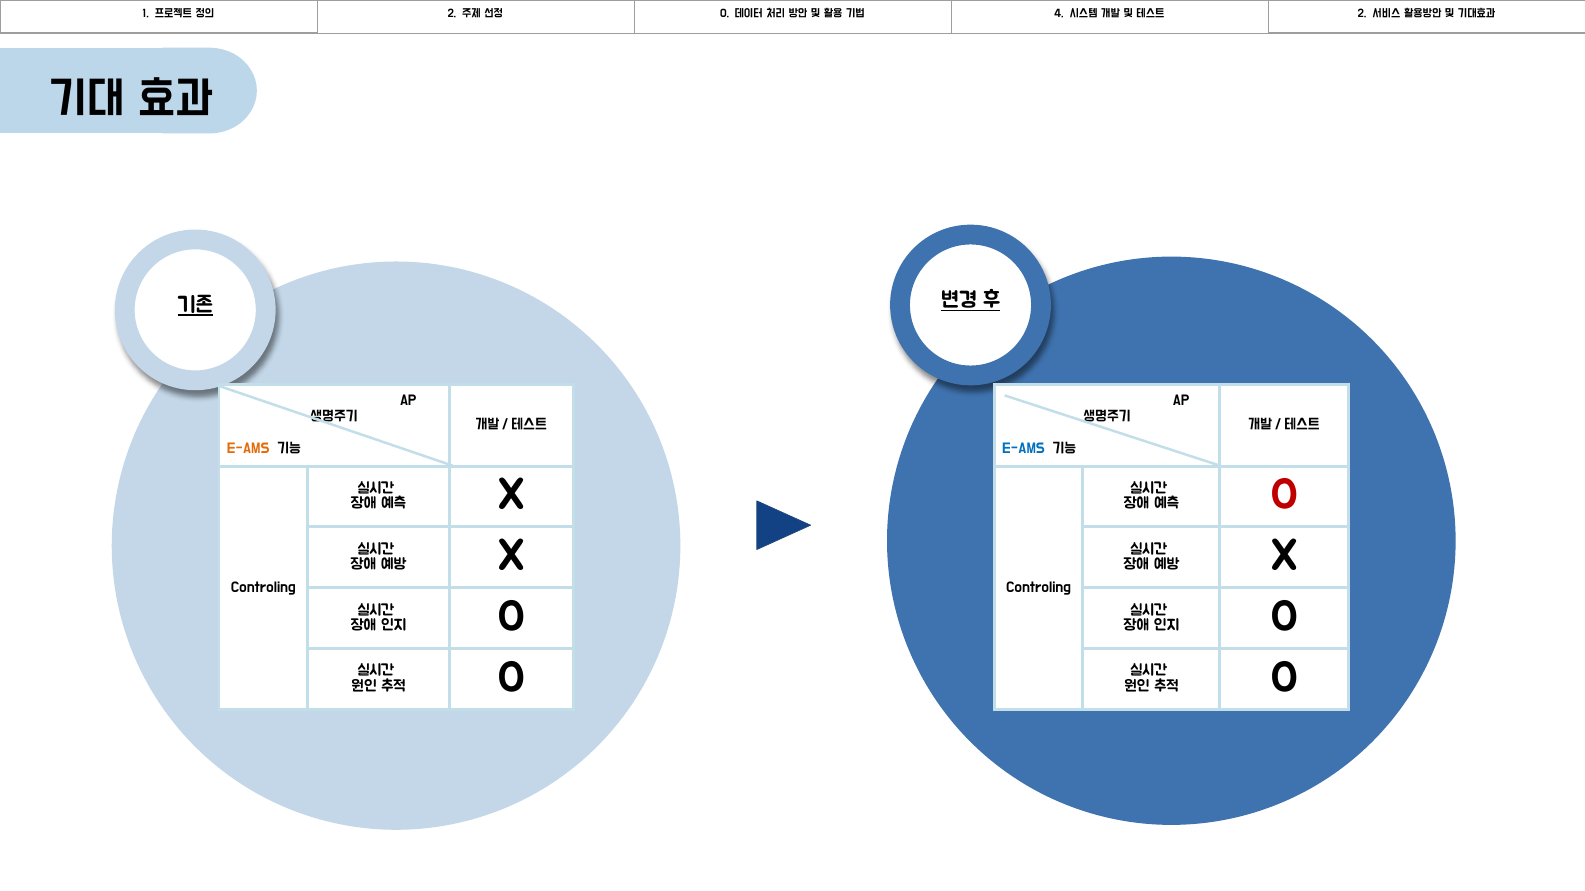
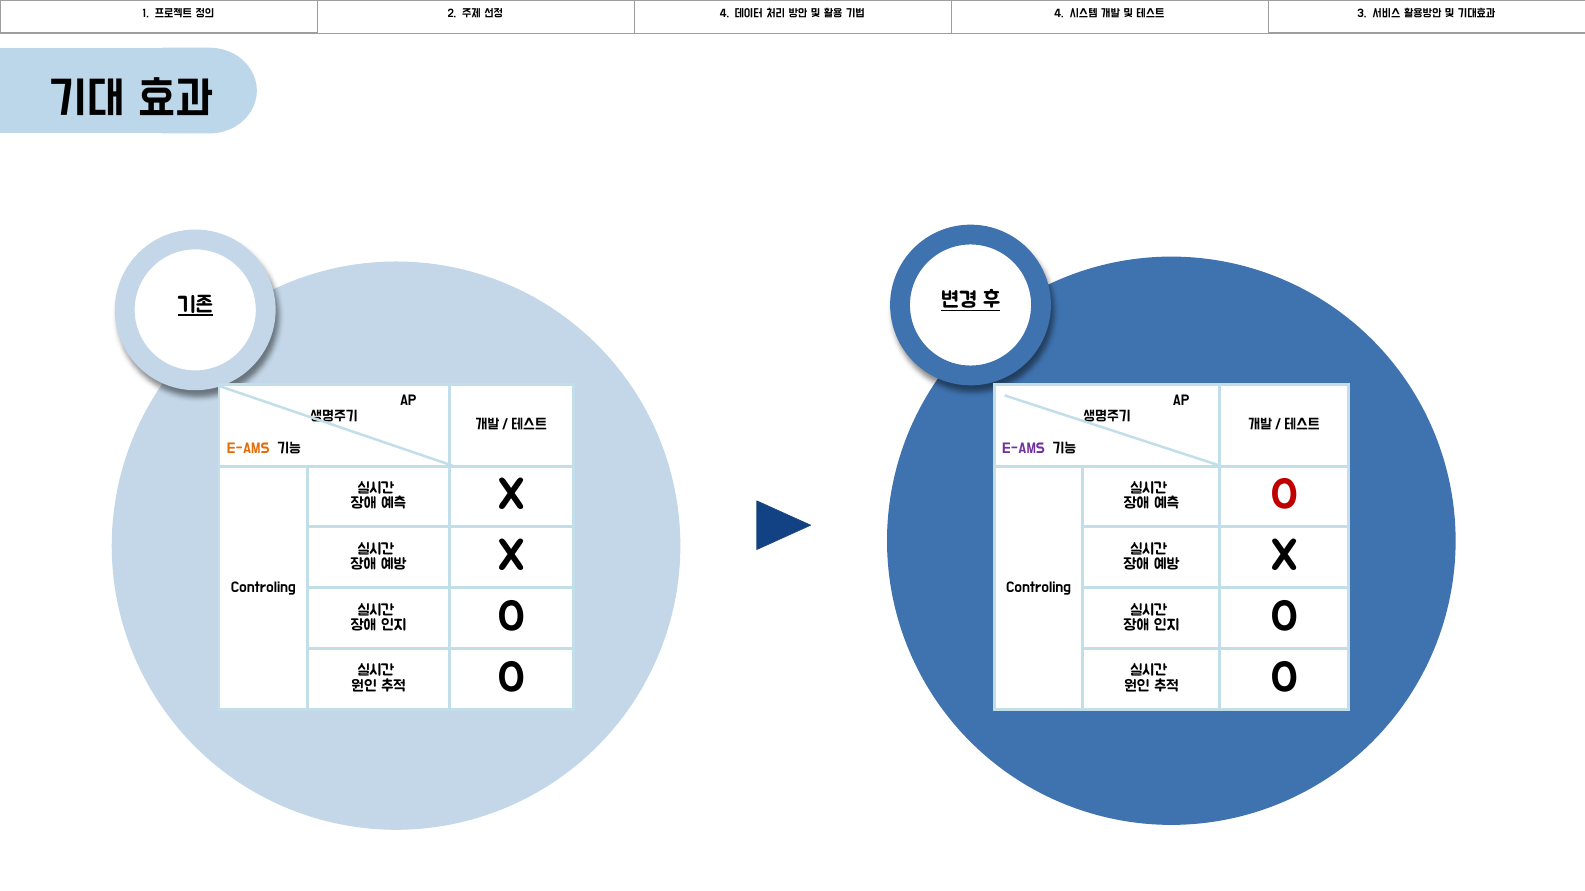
0 at (724, 14): 0 -> 4
2 at (1362, 14): 2 -> 3
E-AMS at (1023, 449) colour: blue -> purple
